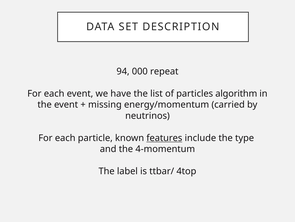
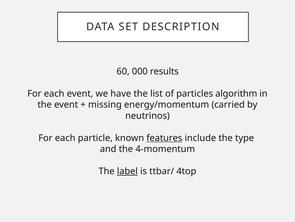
94: 94 -> 60
repeat: repeat -> results
label underline: none -> present
